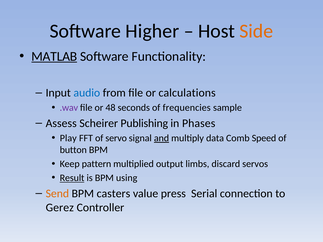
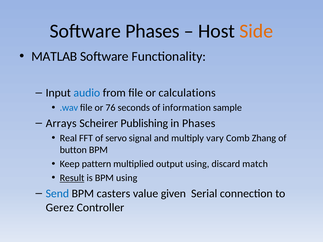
Software Higher: Higher -> Phases
MATLAB underline: present -> none
.wav colour: purple -> blue
48: 48 -> 76
frequencies: frequencies -> information
Assess: Assess -> Arrays
Play: Play -> Real
and underline: present -> none
data: data -> vary
Speed: Speed -> Zhang
output limbs: limbs -> using
servos: servos -> match
Send colour: orange -> blue
press: press -> given
